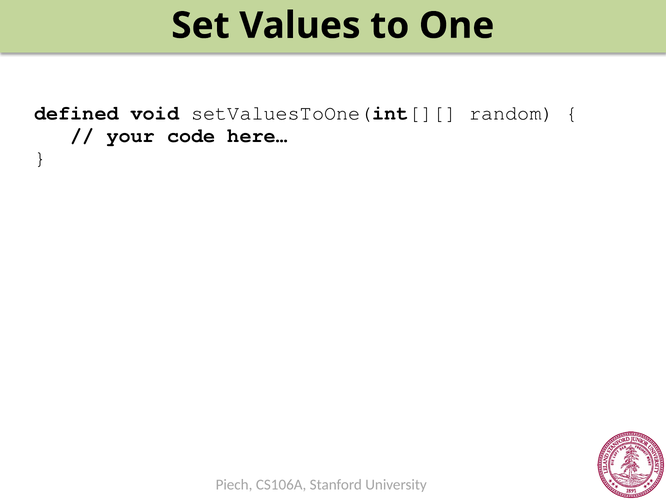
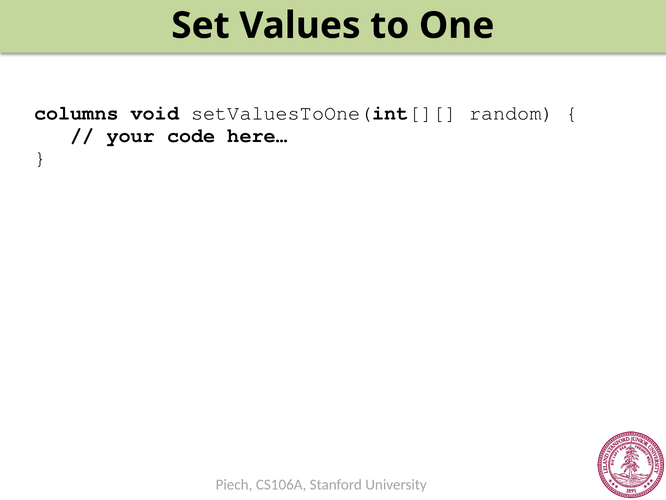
defined: defined -> columns
